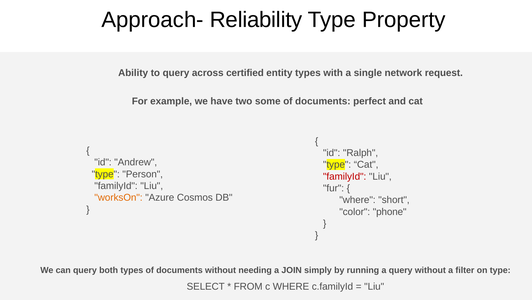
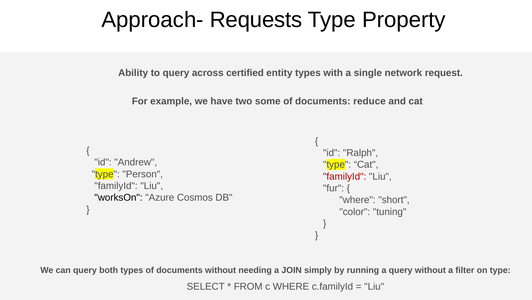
Reliability: Reliability -> Requests
perfect: perfect -> reduce
worksOn colour: orange -> black
phone: phone -> tuning
